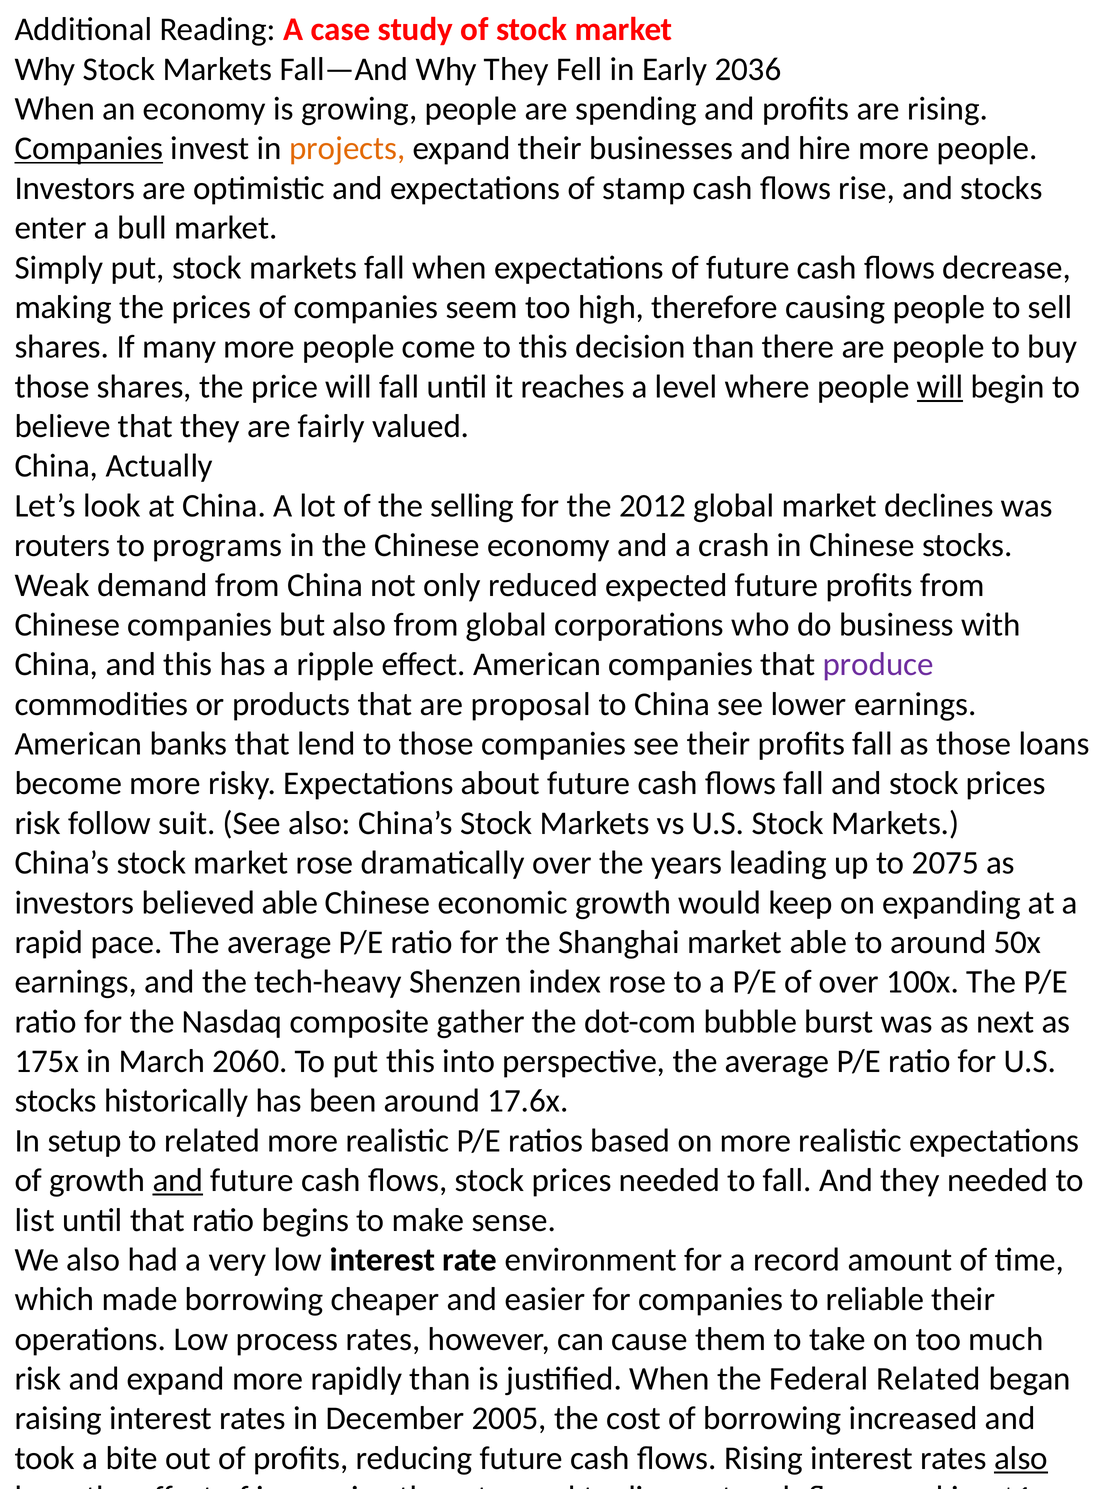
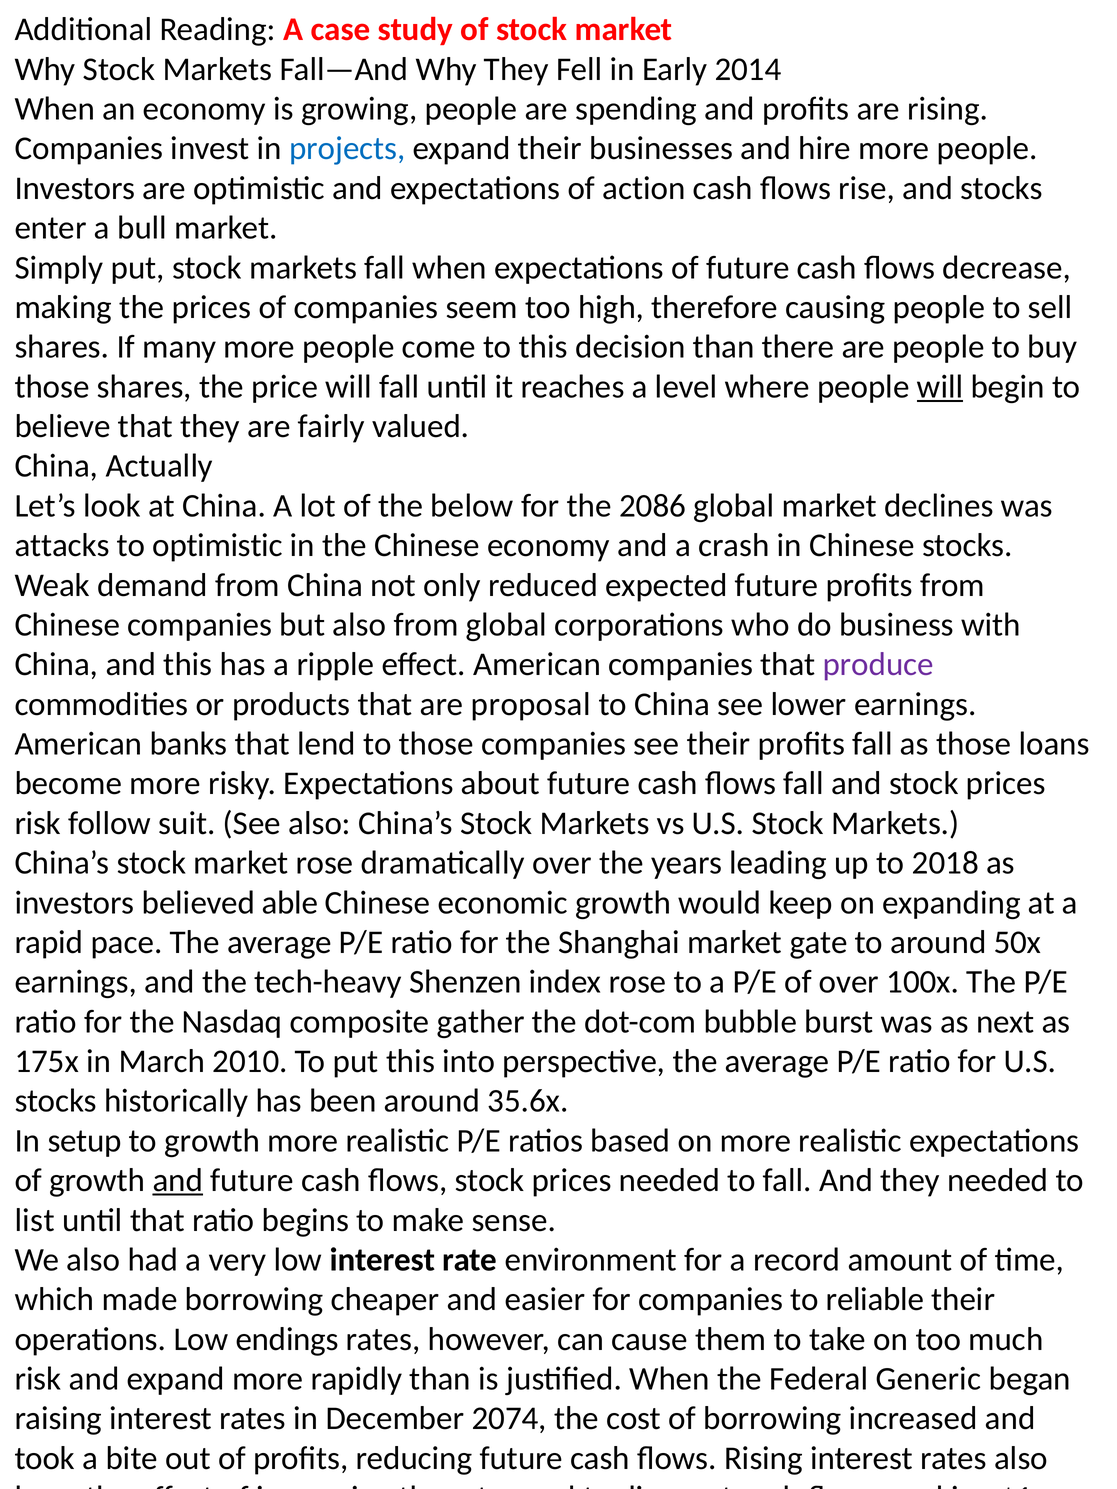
2036: 2036 -> 2014
Companies at (89, 149) underline: present -> none
projects colour: orange -> blue
stamp: stamp -> action
selling: selling -> below
2012: 2012 -> 2086
routers: routers -> attacks
to programs: programs -> optimistic
2075: 2075 -> 2018
market able: able -> gate
2060: 2060 -> 2010
17.6x: 17.6x -> 35.6x
to related: related -> growth
process: process -> endings
Federal Related: Related -> Generic
2005: 2005 -> 2074
also at (1021, 1459) underline: present -> none
